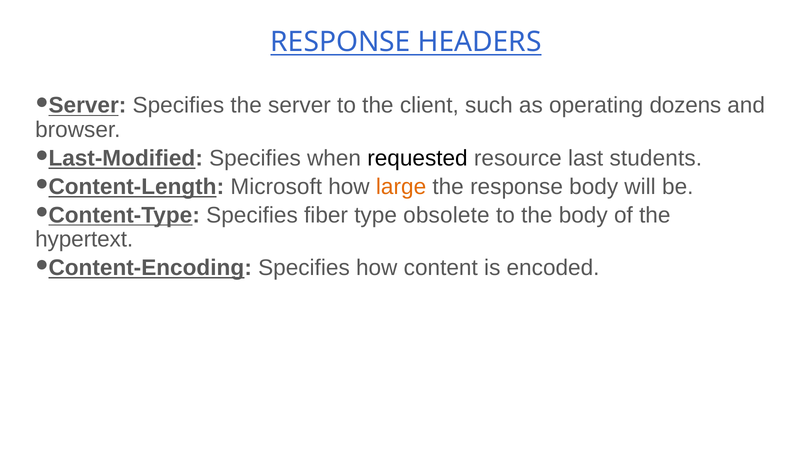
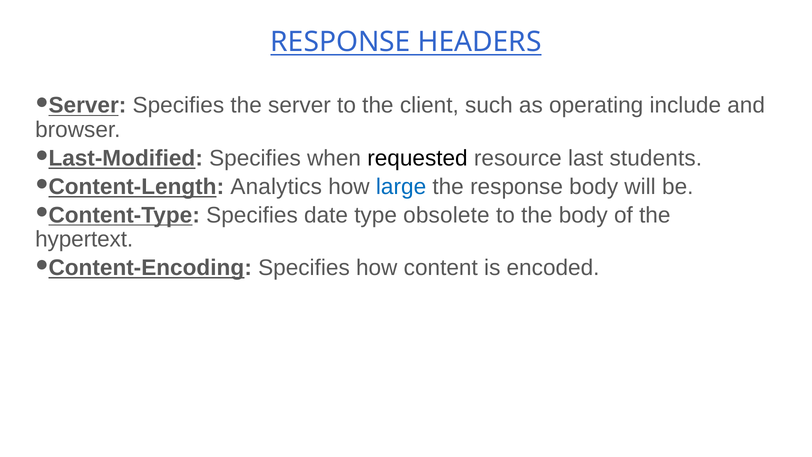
dozens: dozens -> include
Microsoft: Microsoft -> Analytics
large colour: orange -> blue
fiber: fiber -> date
